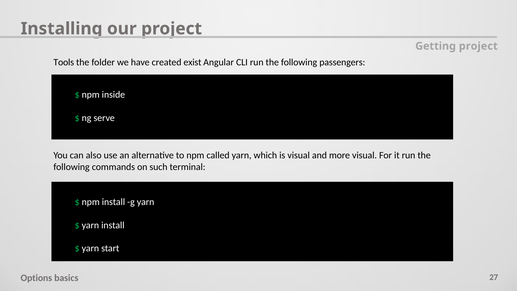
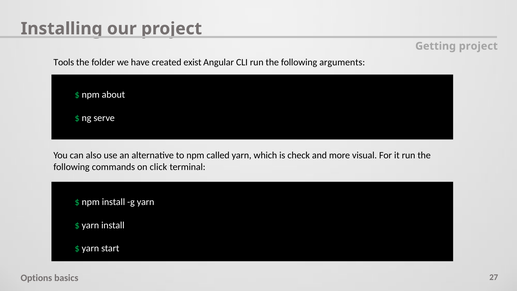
passengers: passengers -> arguments
inside: inside -> about
is visual: visual -> check
such: such -> click
